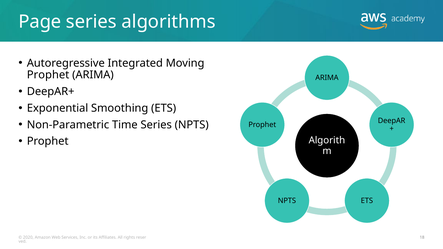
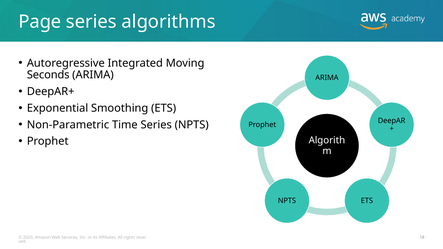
Prophet at (48, 75): Prophet -> Seconds
